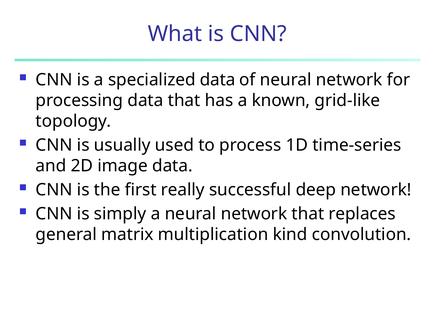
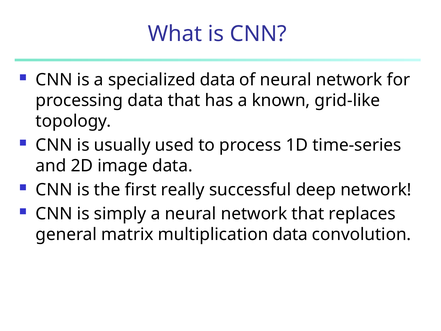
multiplication kind: kind -> data
